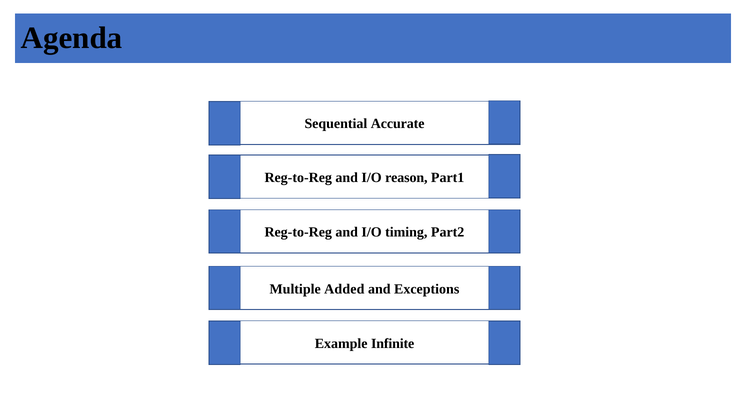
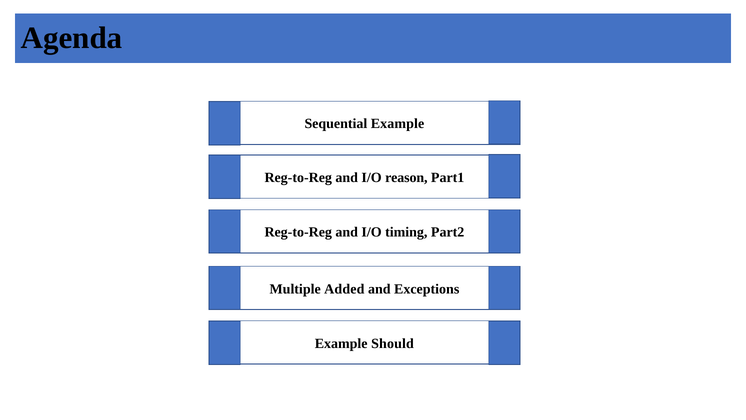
Sequential Accurate: Accurate -> Example
Infinite: Infinite -> Should
